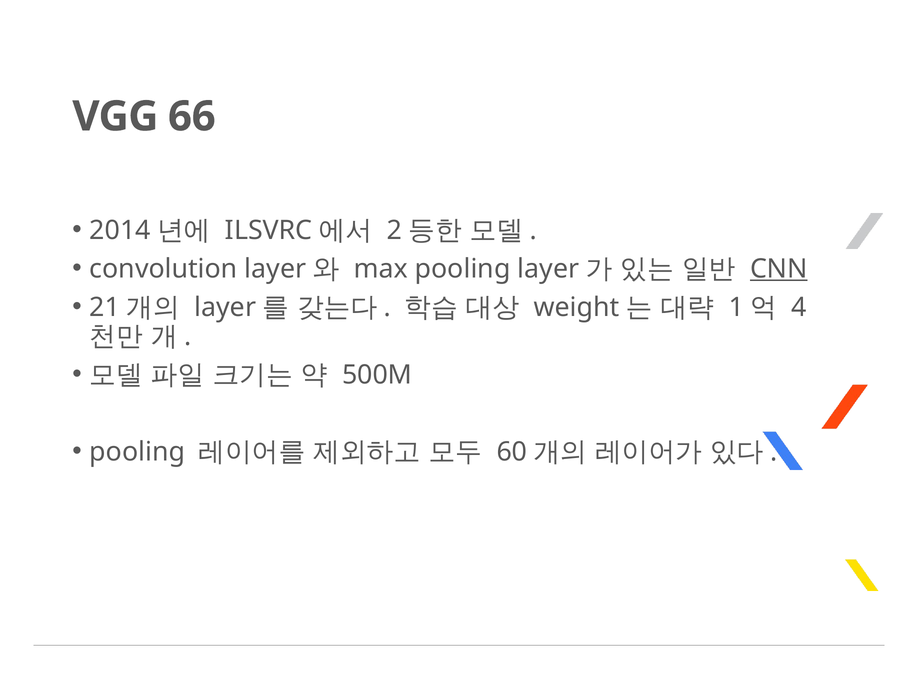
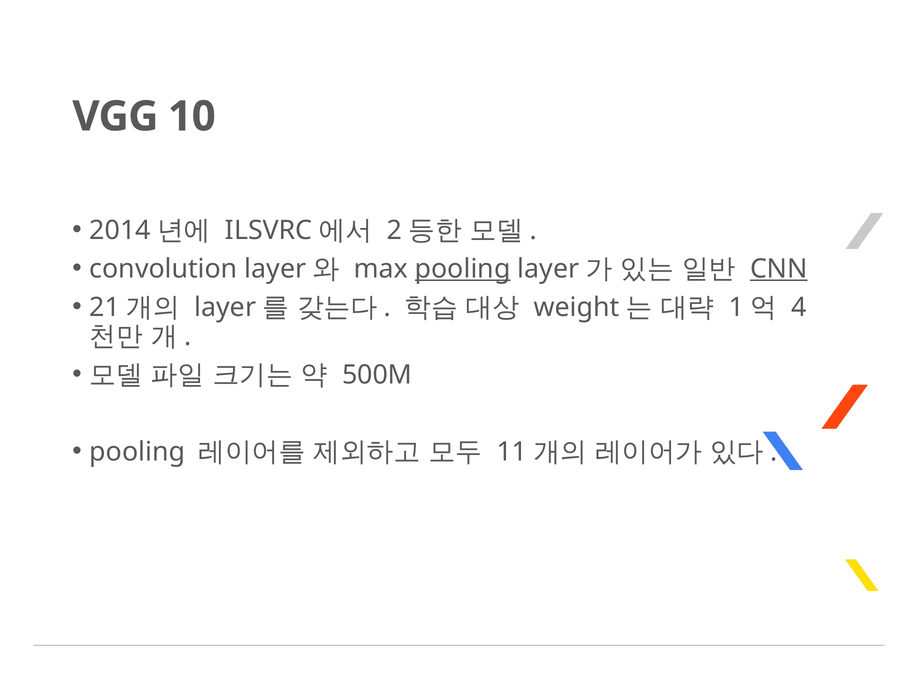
66: 66 -> 10
pooling at (463, 269) underline: none -> present
60: 60 -> 11
